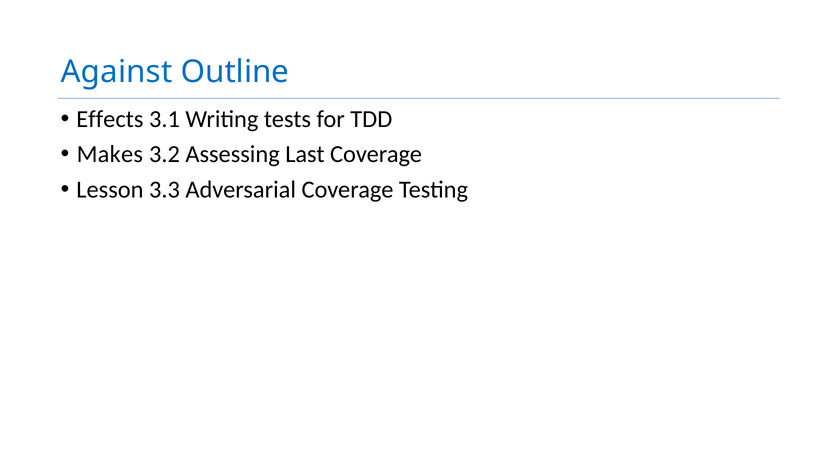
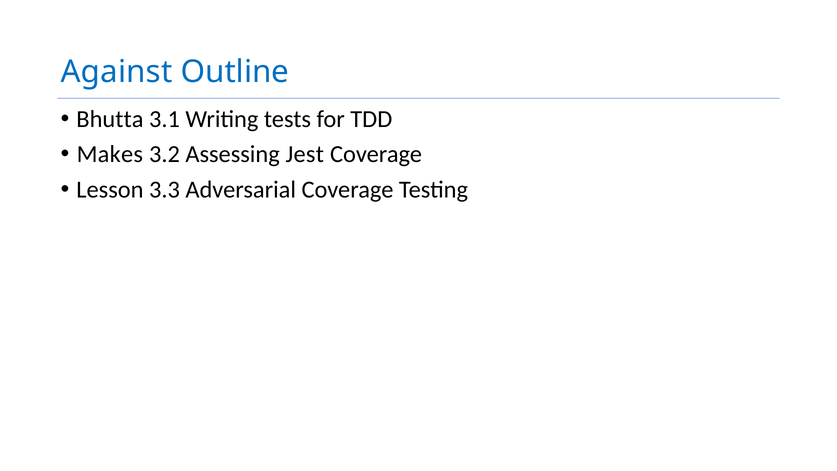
Effects: Effects -> Bhutta
Last: Last -> Jest
